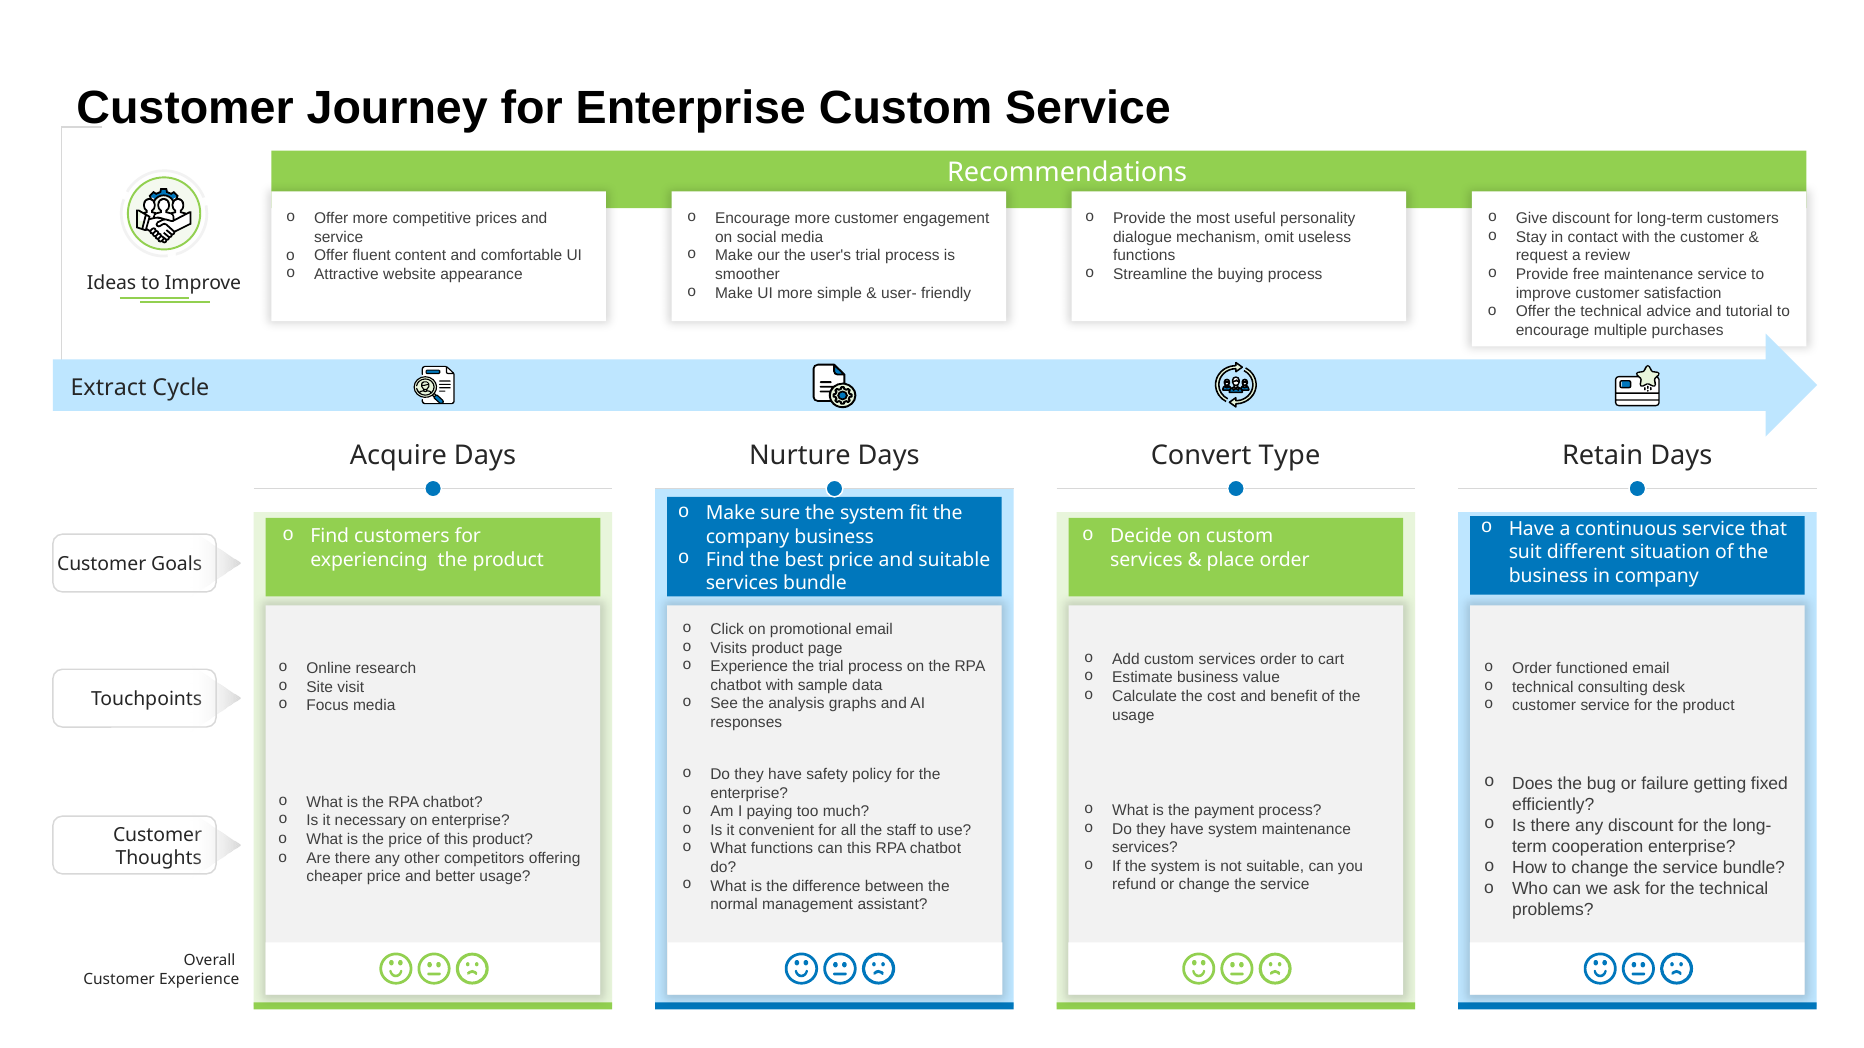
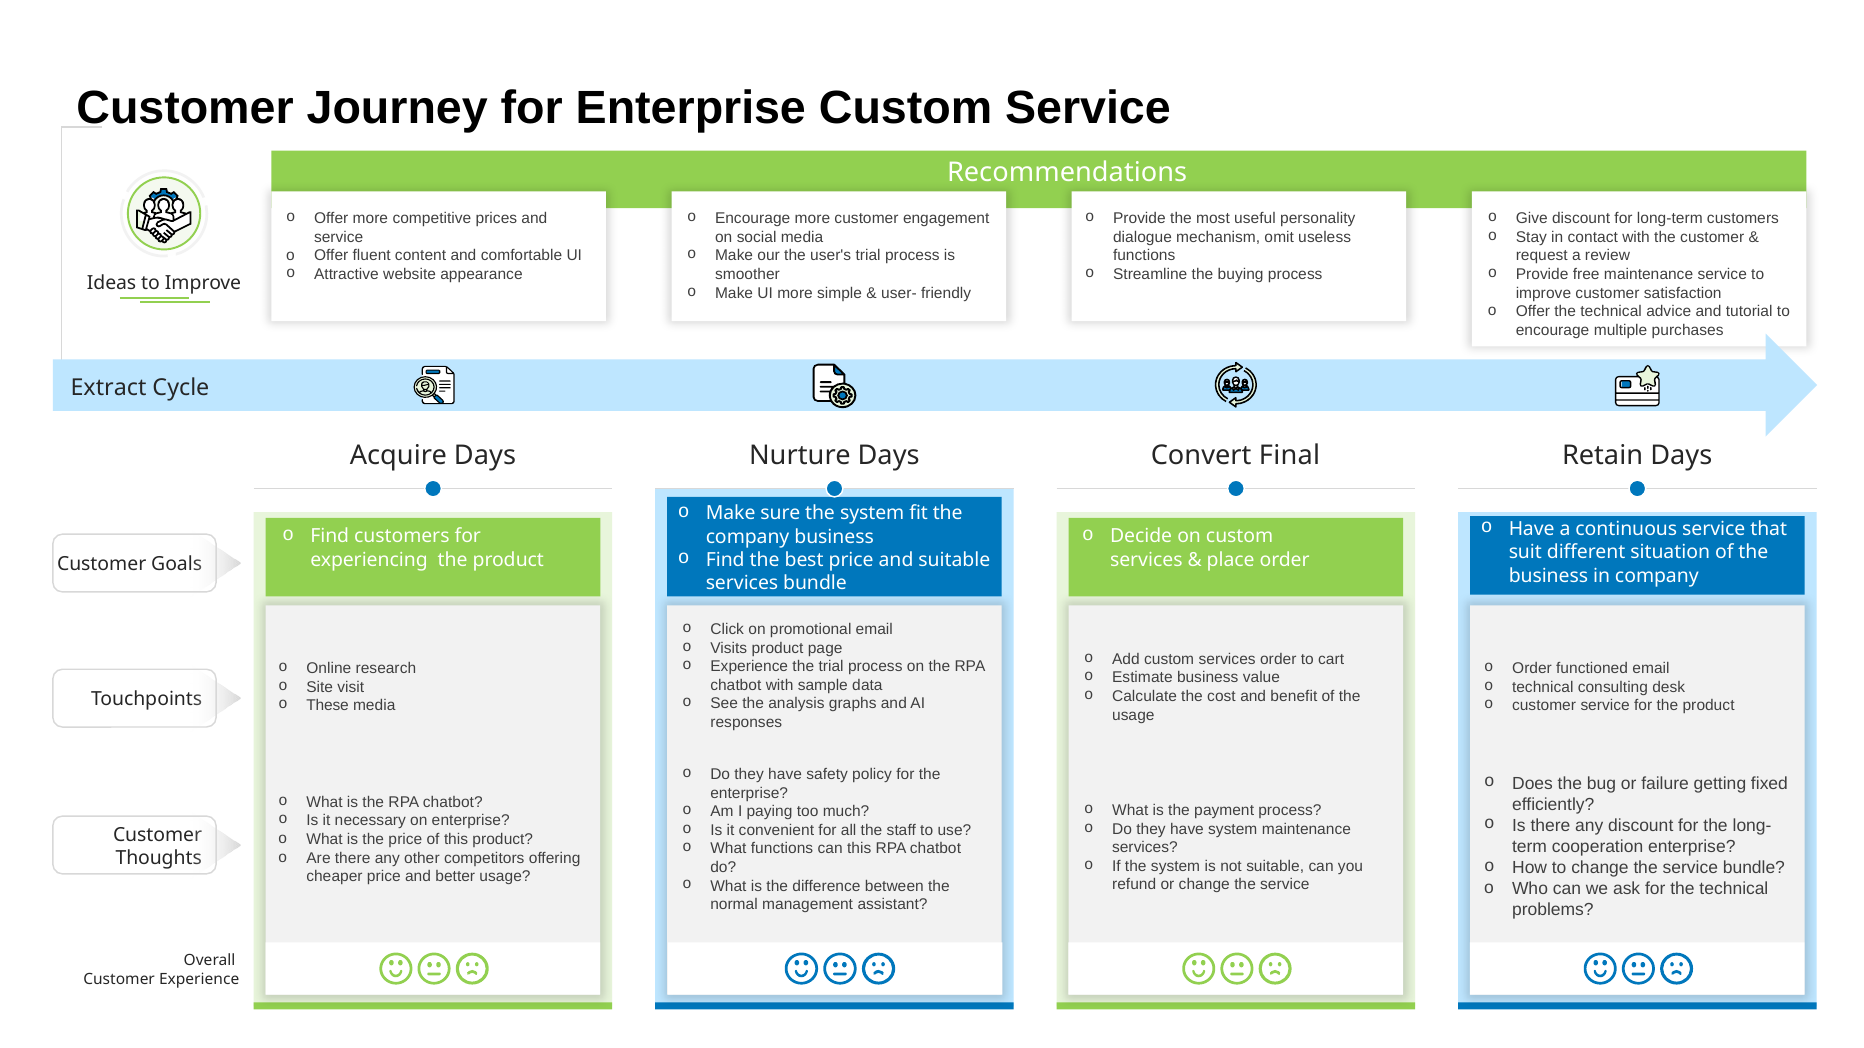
Type: Type -> Final
Focus: Focus -> These
